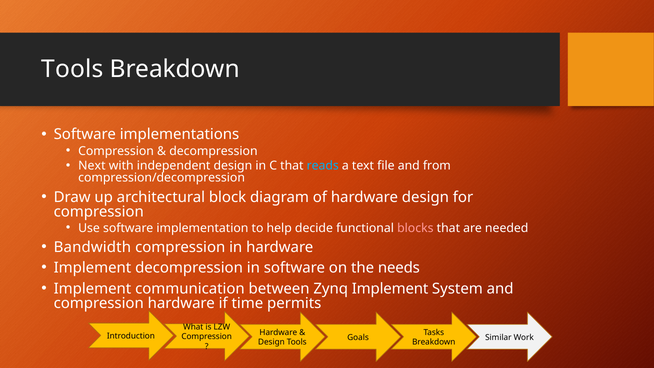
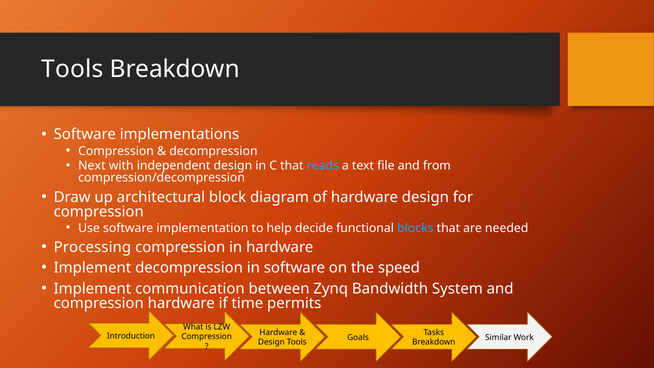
blocks colour: pink -> light blue
Bandwidth: Bandwidth -> Processing
needs: needs -> speed
Zynq Implement: Implement -> Bandwidth
